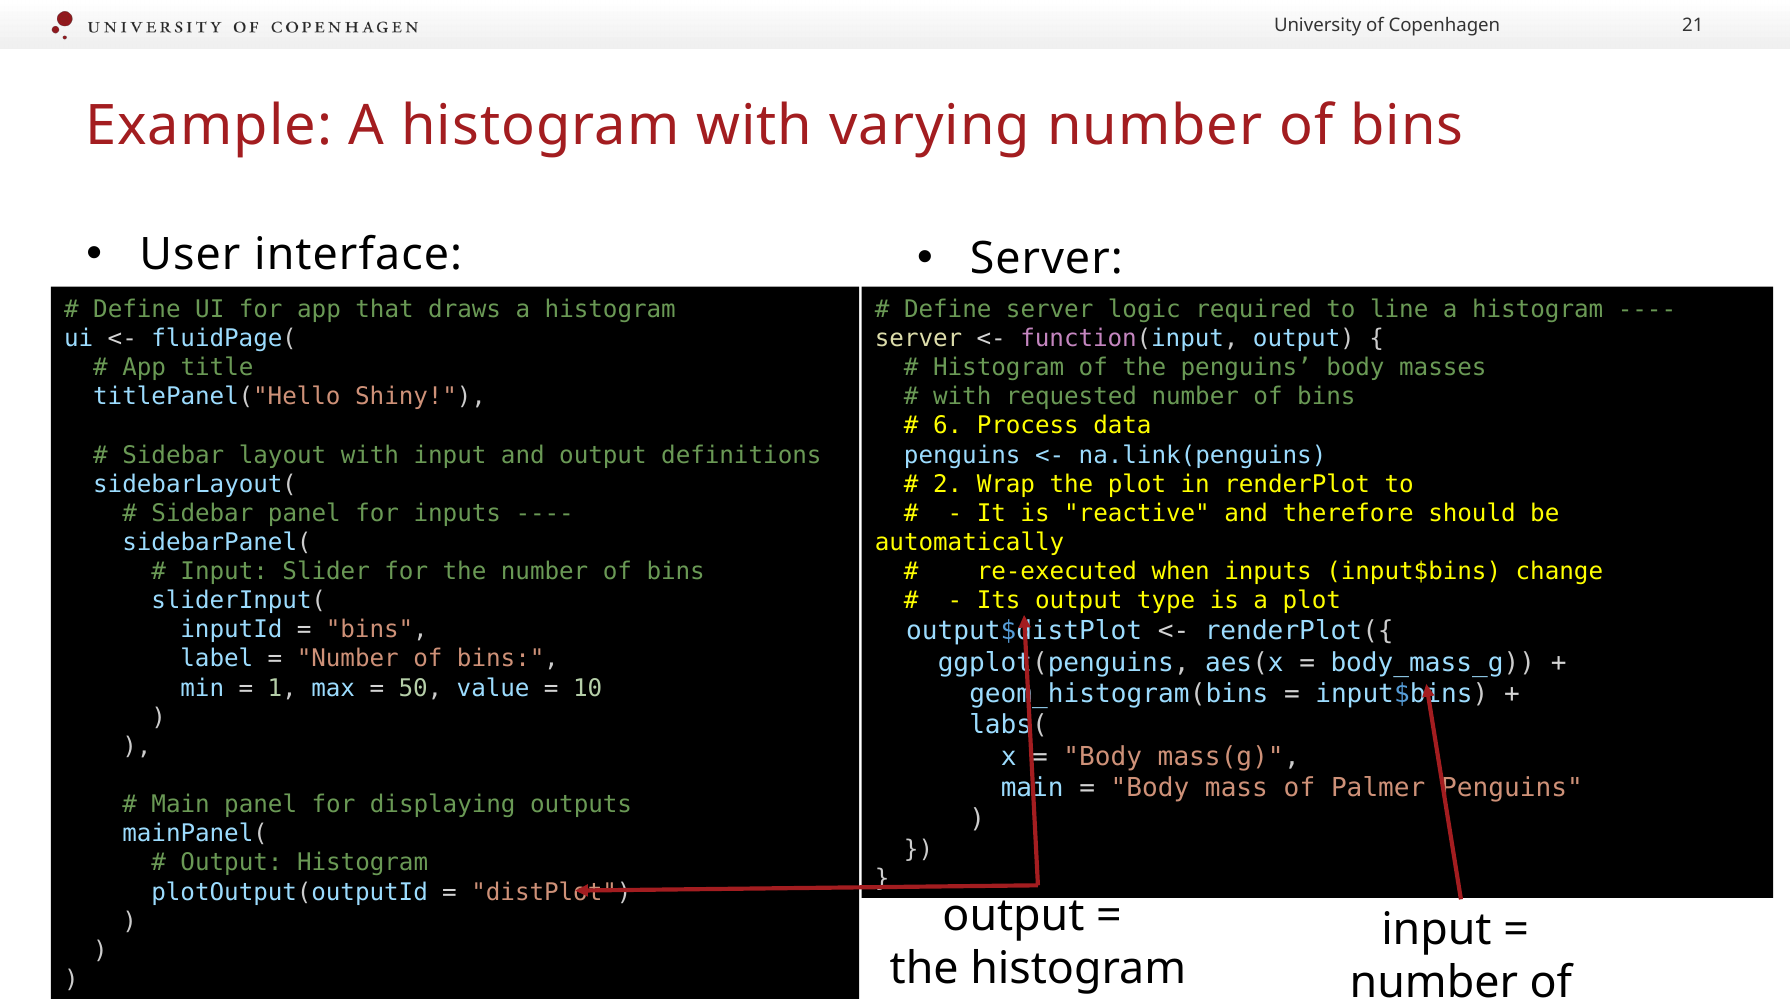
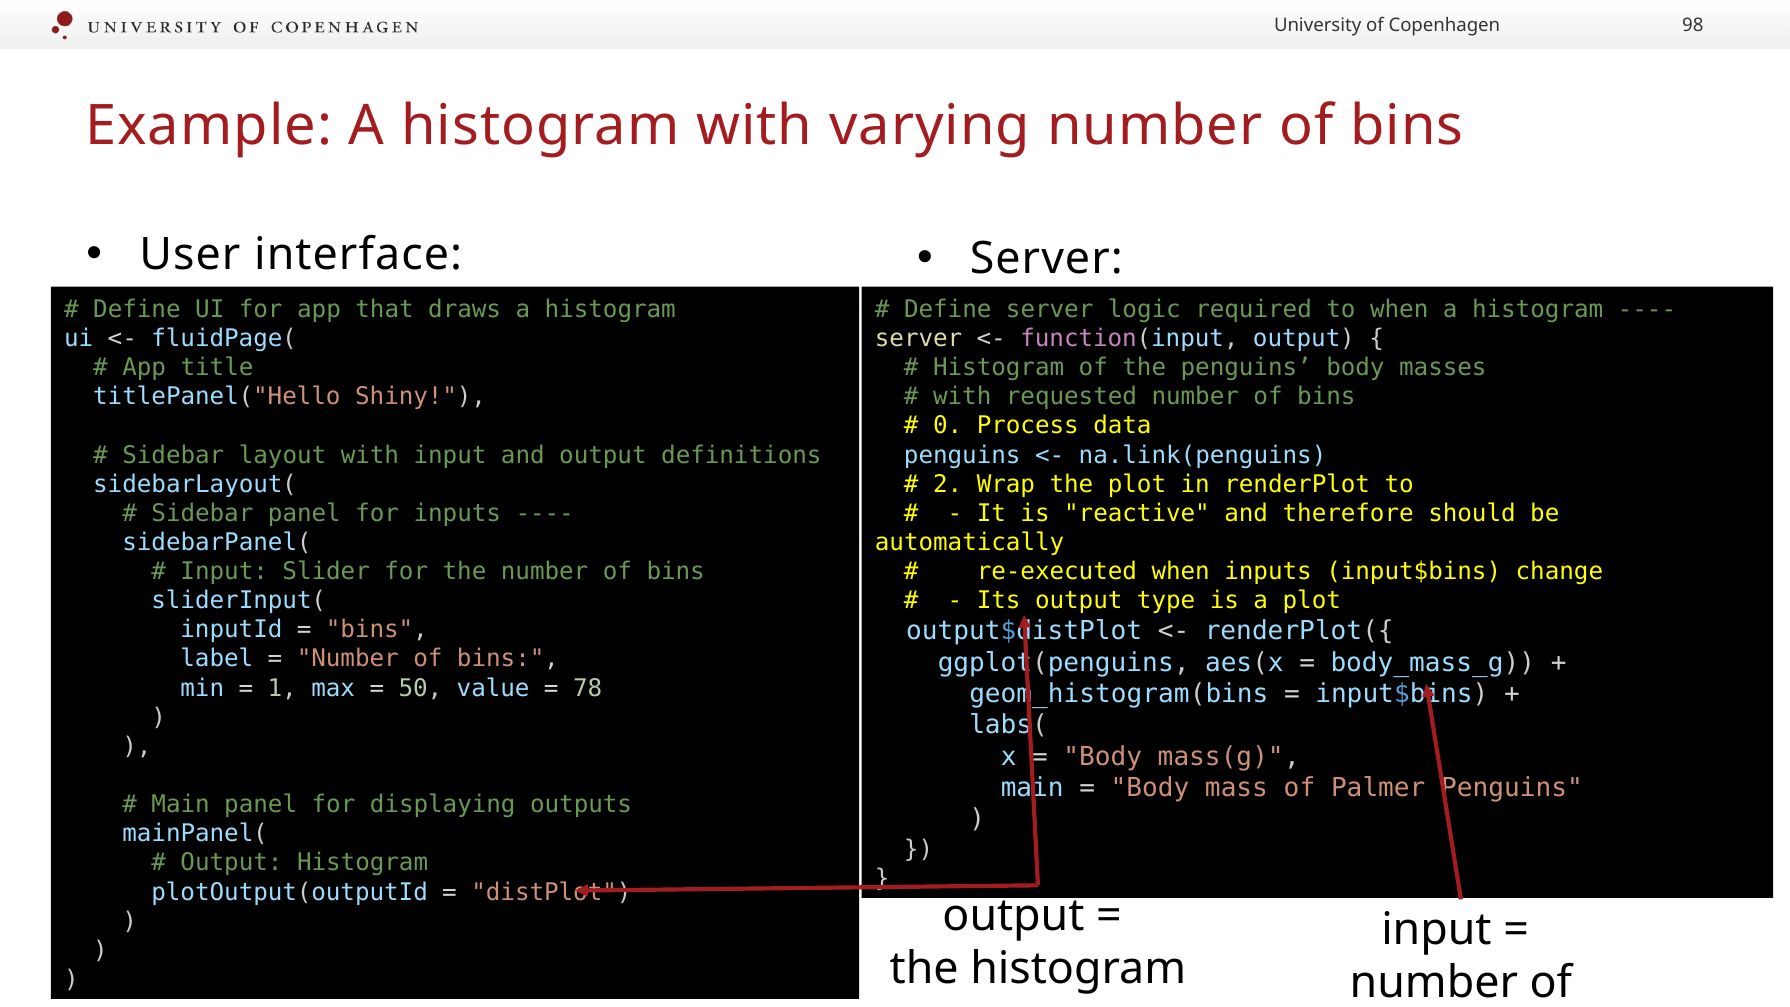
21: 21 -> 98
to line: line -> when
6: 6 -> 0
10: 10 -> 78
